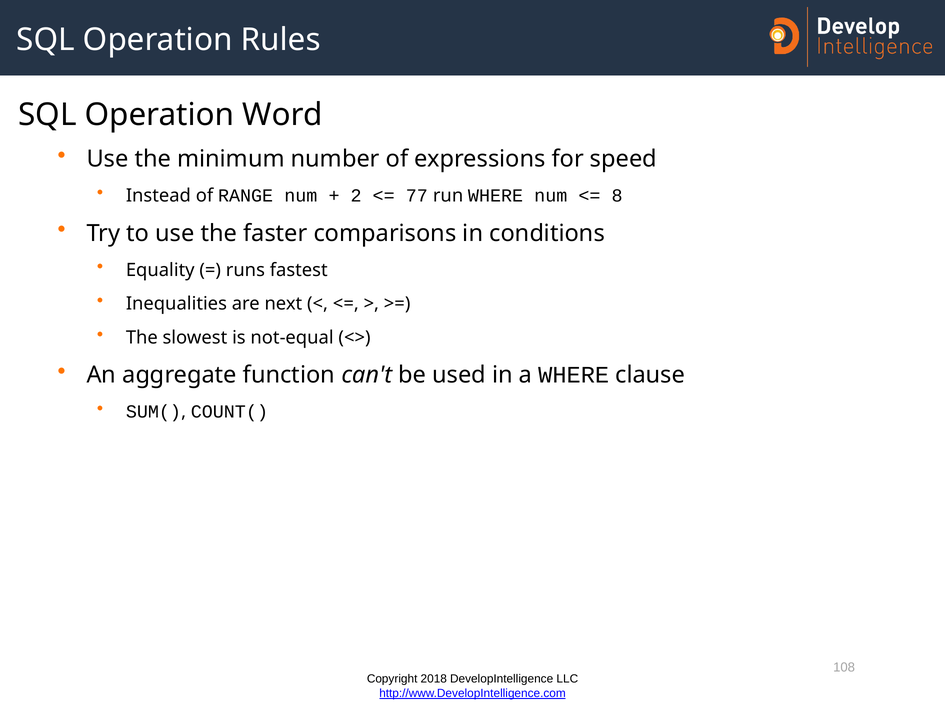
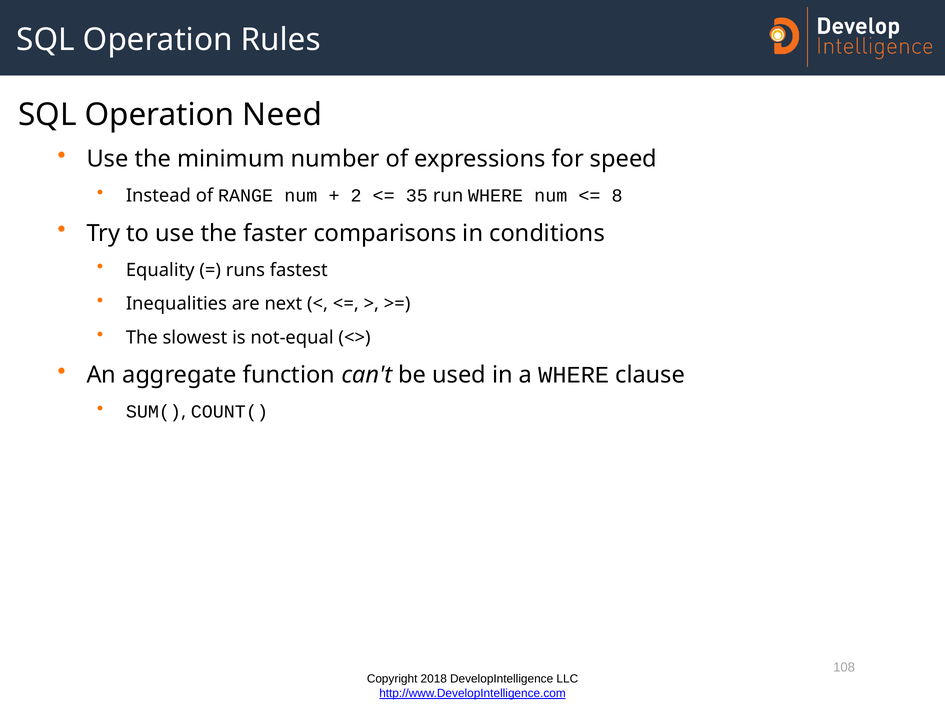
Word: Word -> Need
77: 77 -> 35
